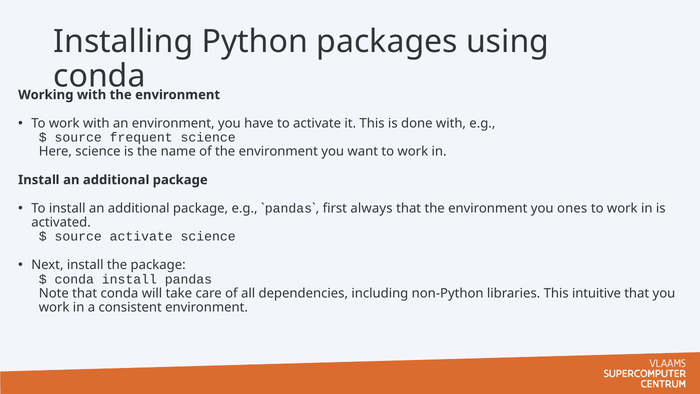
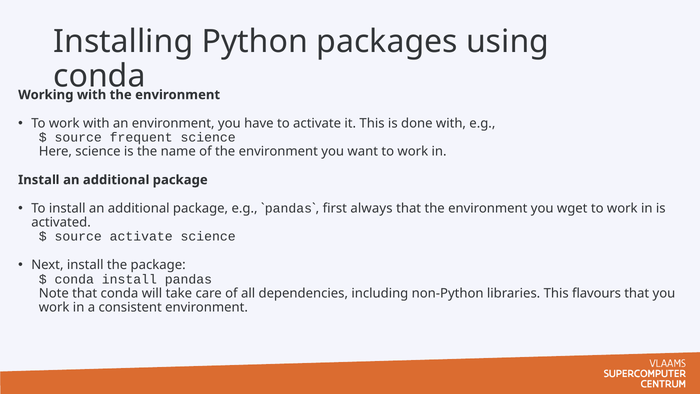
ones: ones -> wget
intuitive: intuitive -> flavours
